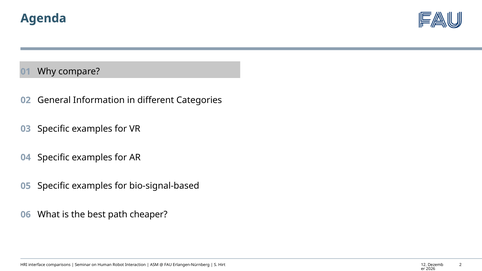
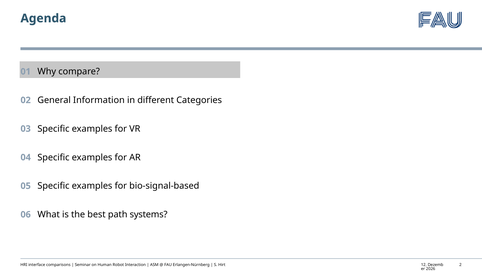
cheaper: cheaper -> systems
